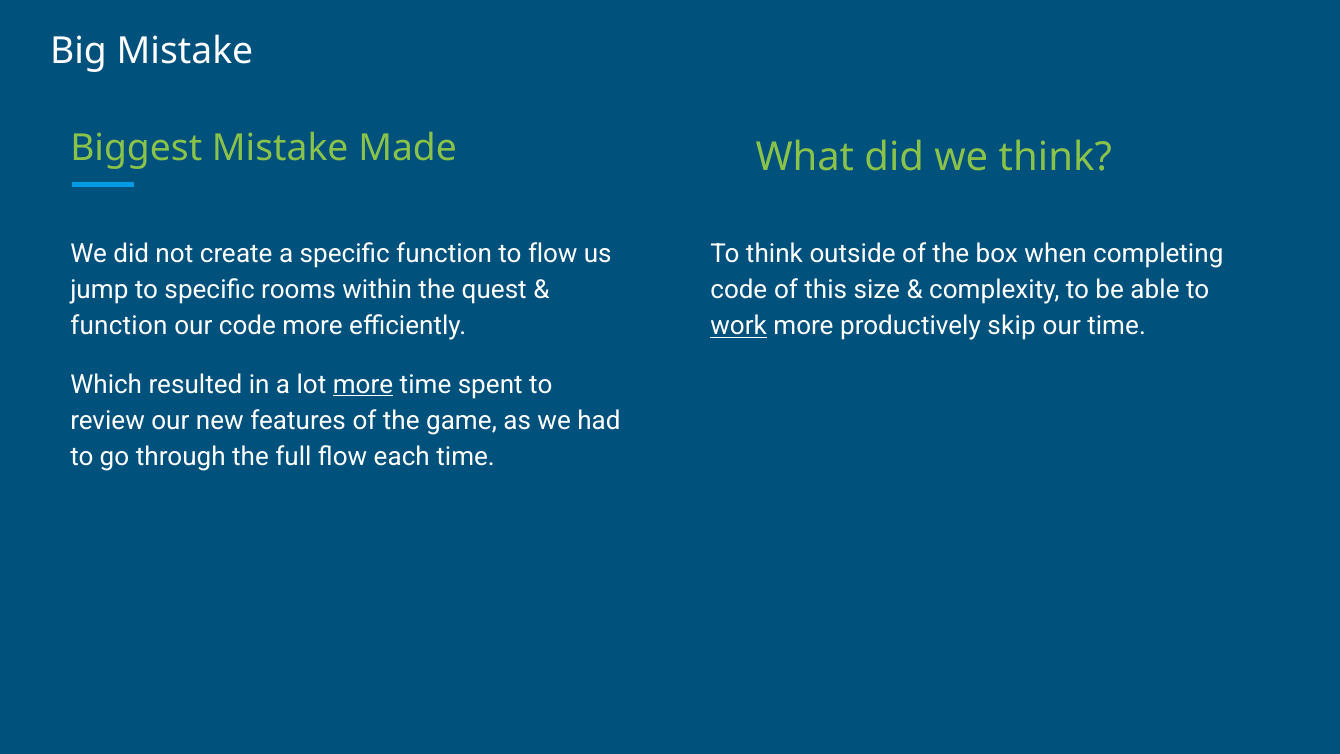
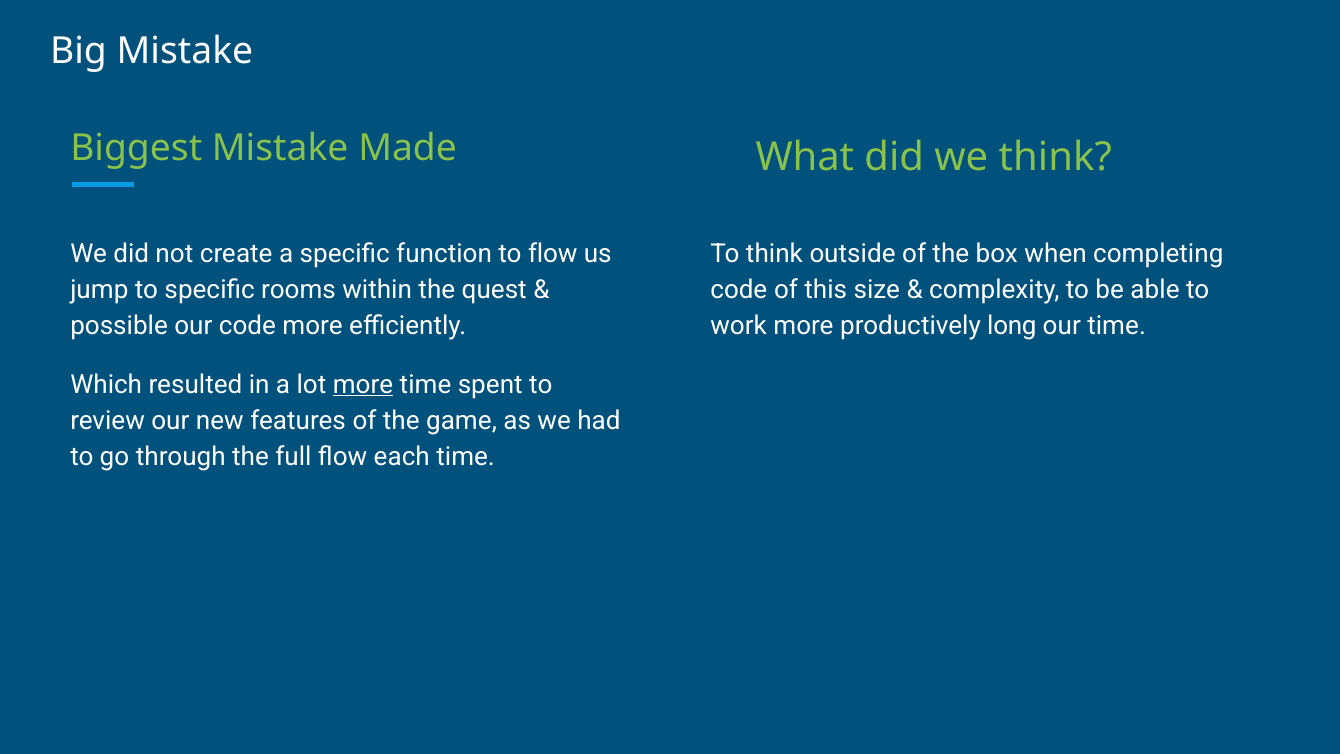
function at (119, 326): function -> possible
work underline: present -> none
skip: skip -> long
